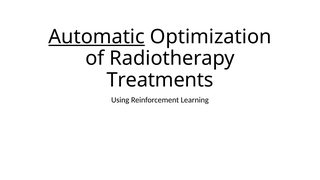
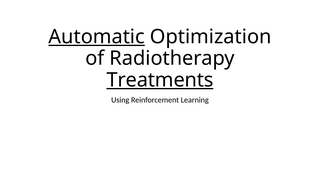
Treatments underline: none -> present
